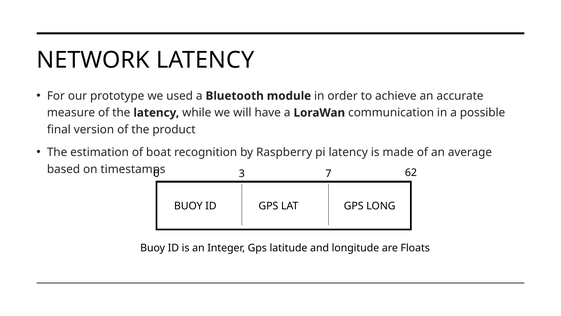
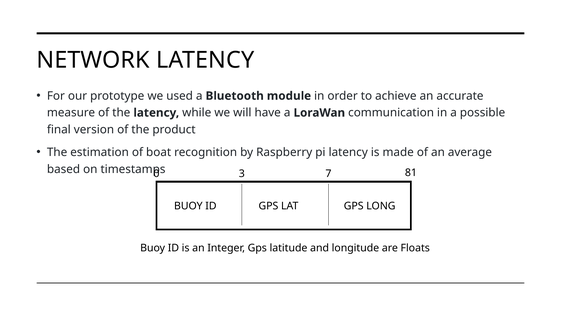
62: 62 -> 81
